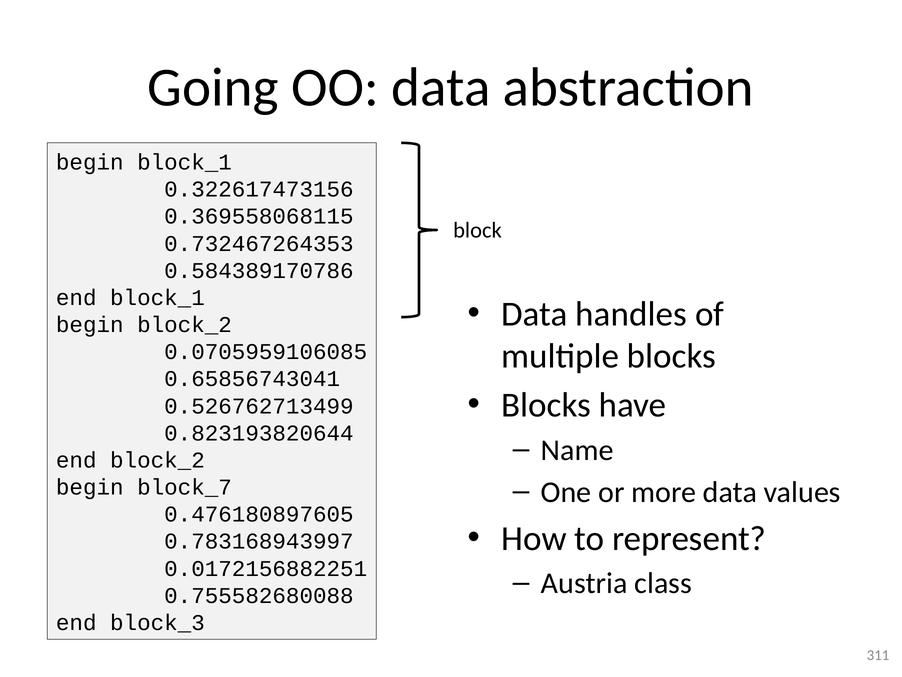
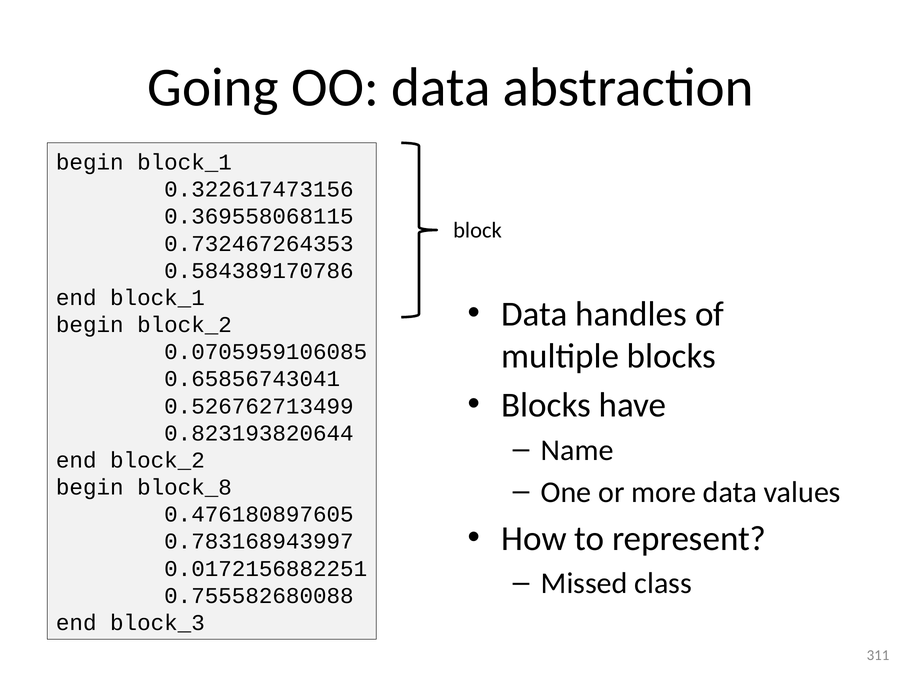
block_7: block_7 -> block_8
Austria: Austria -> Missed
